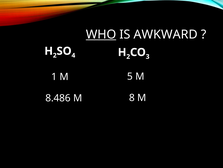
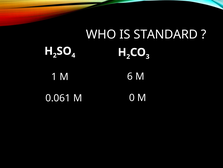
WHO underline: present -> none
AWKWARD: AWKWARD -> STANDARD
5: 5 -> 6
8.486: 8.486 -> 0.061
8: 8 -> 0
